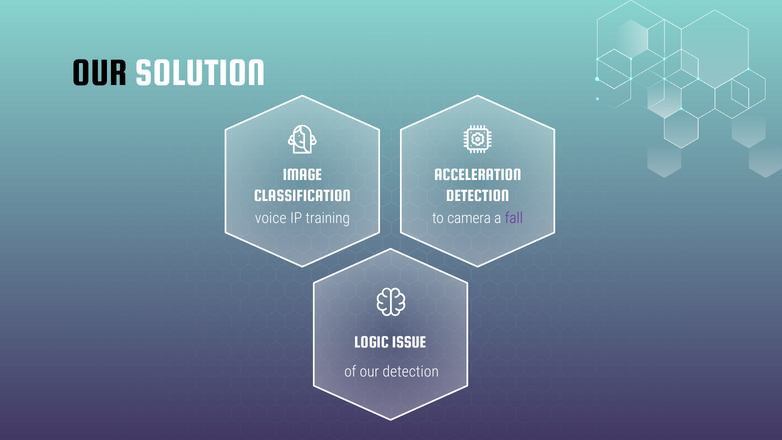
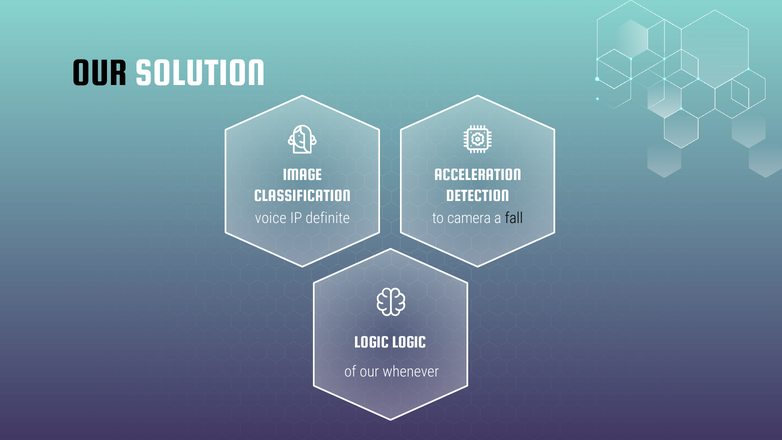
training: training -> definite
fall colour: purple -> black
LOGIC ISSUE: ISSUE -> LOGIC
our detection: detection -> whenever
